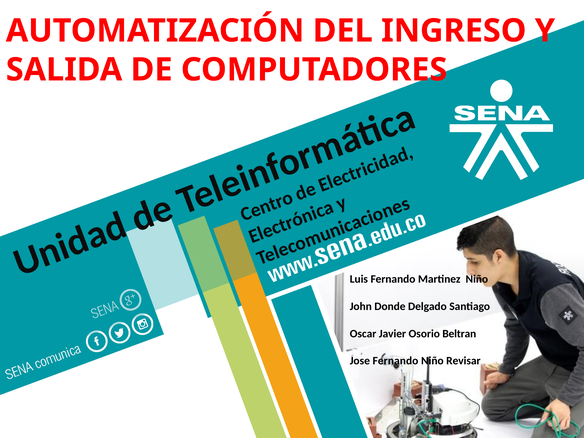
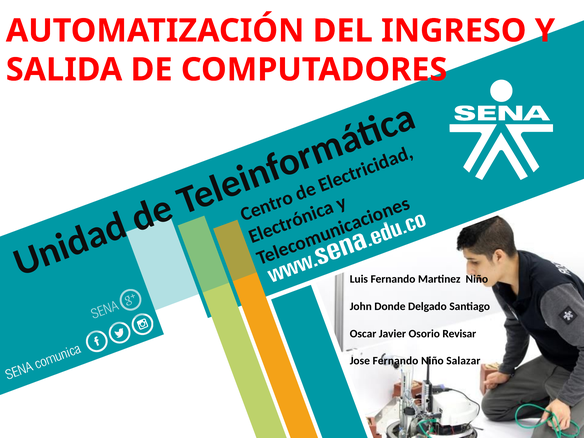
Beltran: Beltran -> Revisar
Revisar: Revisar -> Salazar
